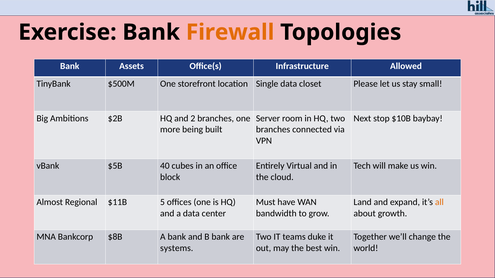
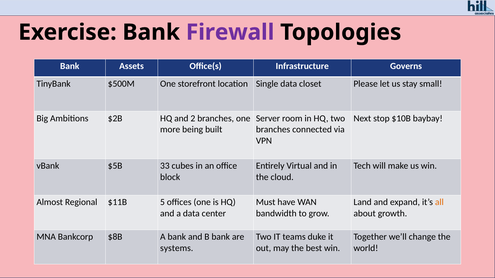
Firewall colour: orange -> purple
Allowed: Allowed -> Governs
40: 40 -> 33
